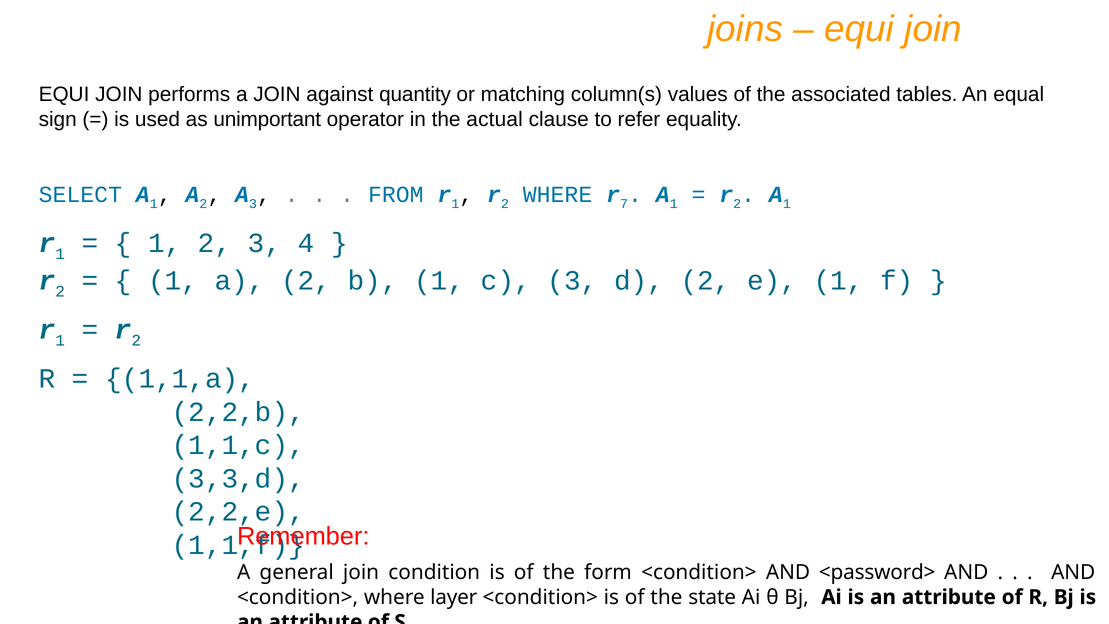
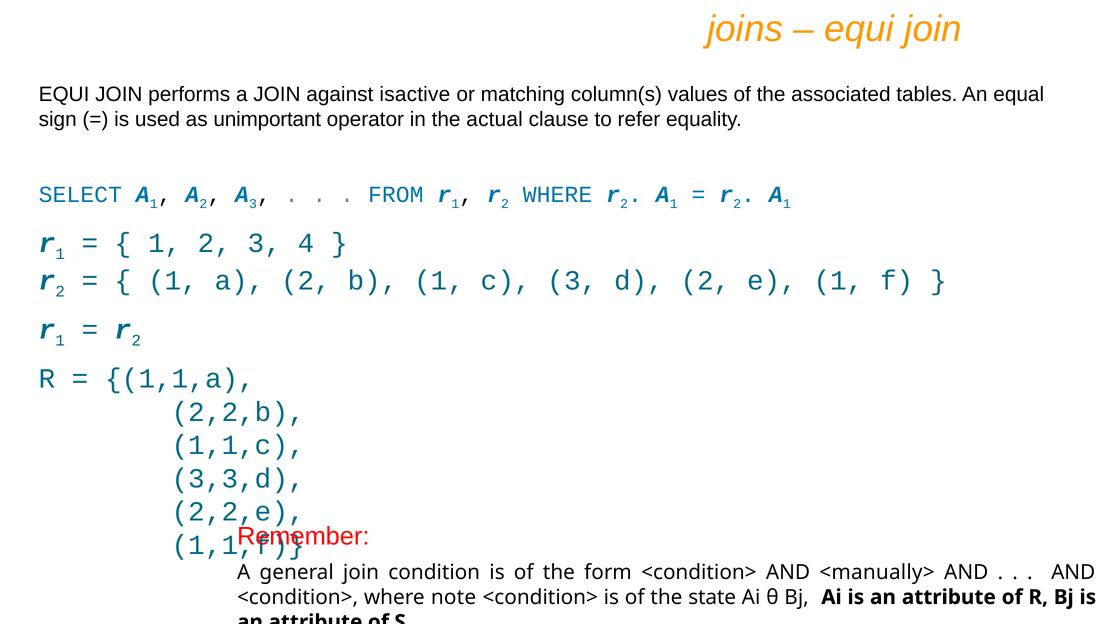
quantity: quantity -> isactive
WHERE r 7: 7 -> 2
<password>: <password> -> <manually>
layer: layer -> note
